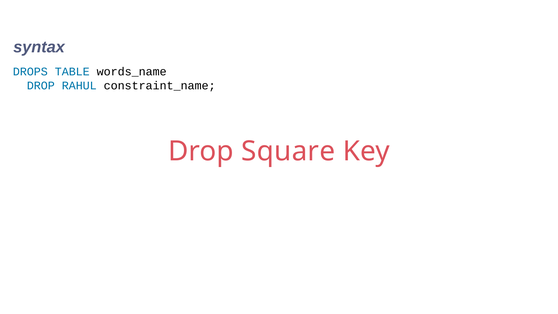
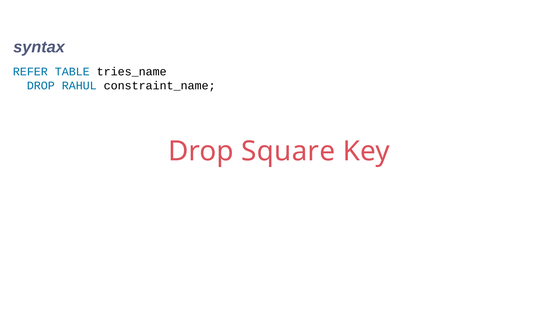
DROPS: DROPS -> REFER
words_name: words_name -> tries_name
